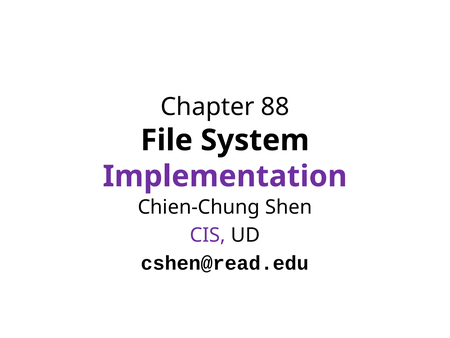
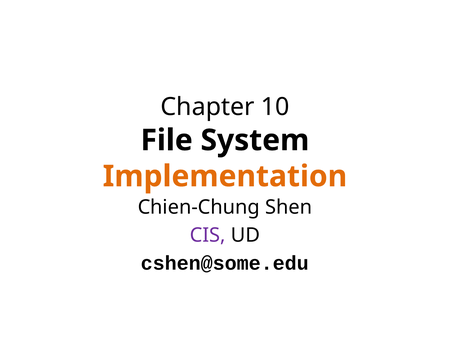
88: 88 -> 10
Implementation colour: purple -> orange
cshen@read.edu: cshen@read.edu -> cshen@some.edu
